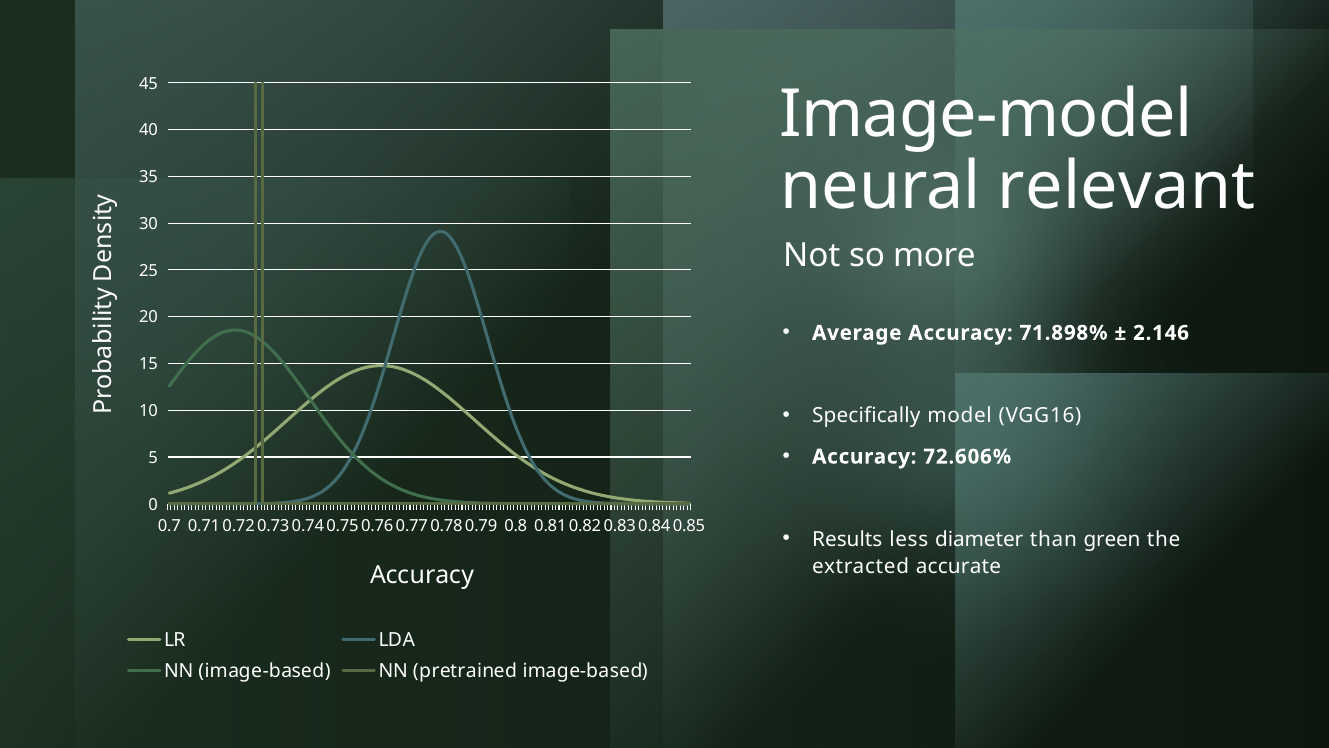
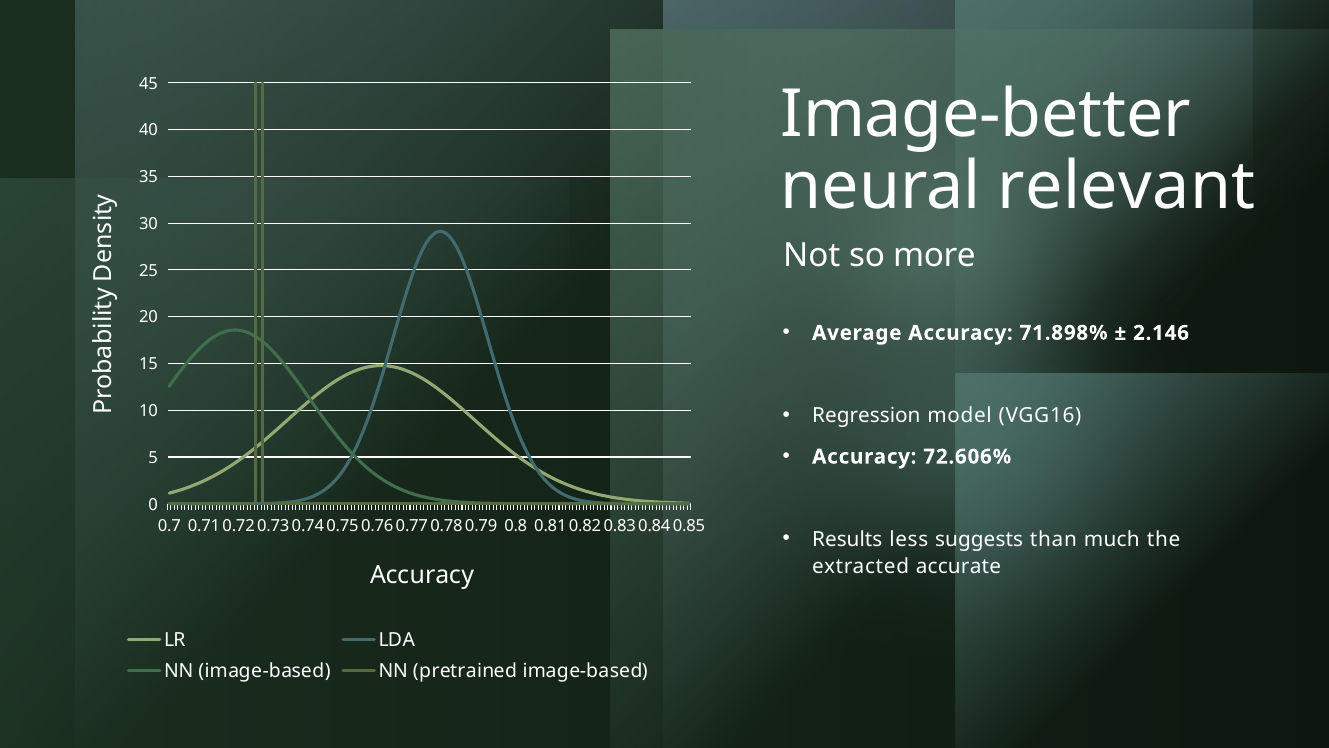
Image-model: Image-model -> Image-better
Specifically: Specifically -> Regression
diameter: diameter -> suggests
green: green -> much
